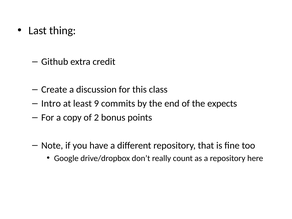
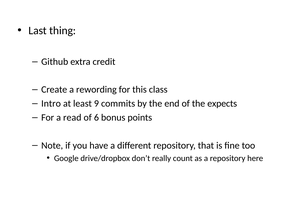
discussion: discussion -> rewording
copy: copy -> read
2: 2 -> 6
